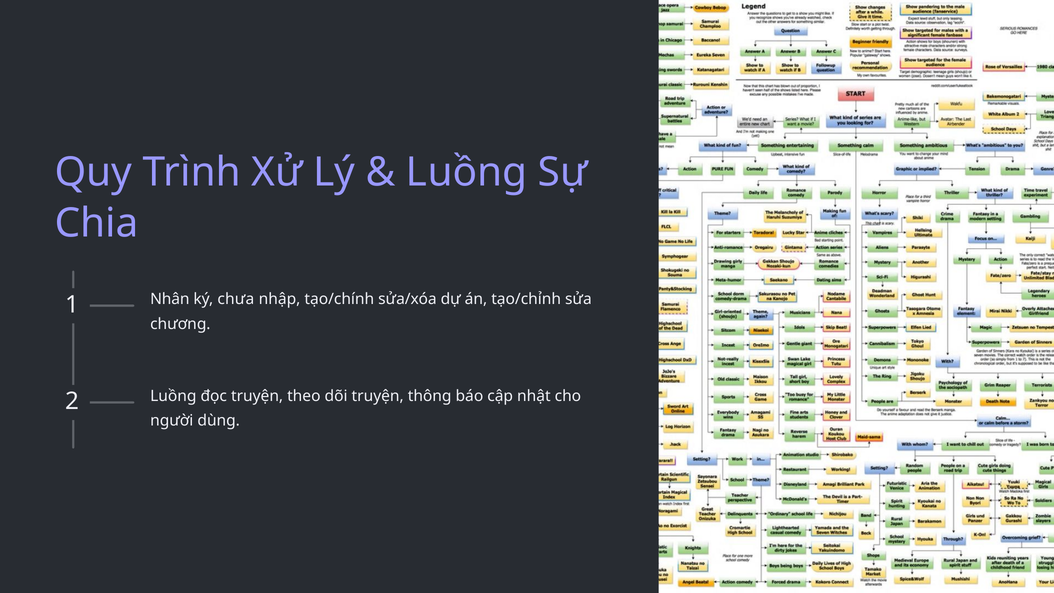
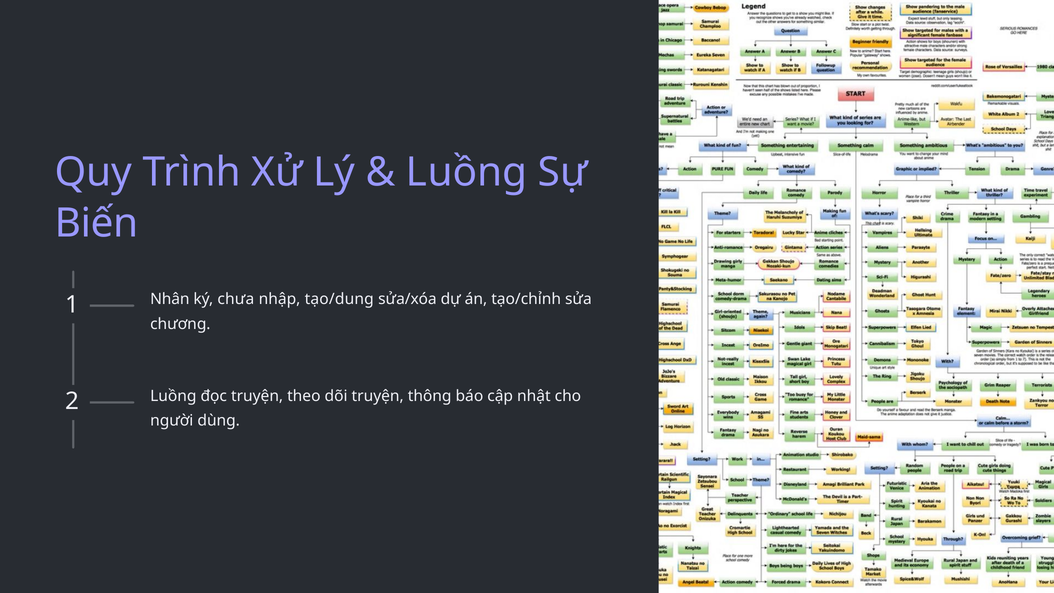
Chia: Chia -> Biến
tạo/chính: tạo/chính -> tạo/dụng
